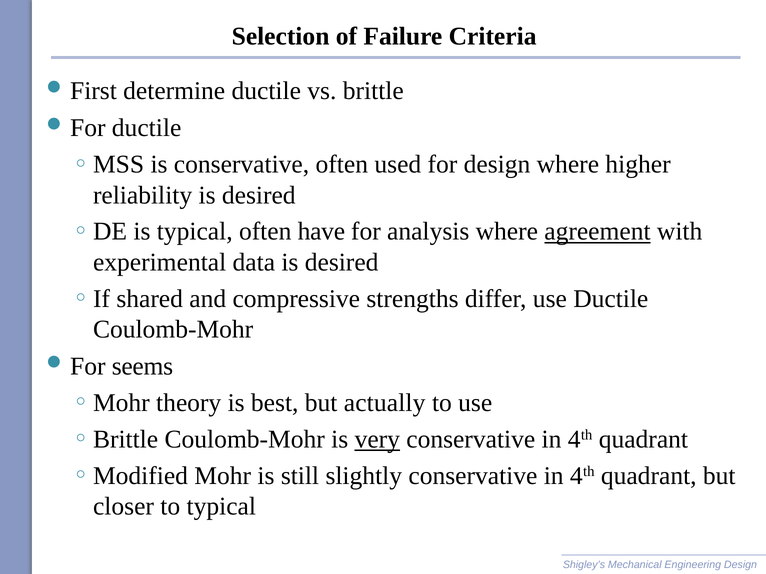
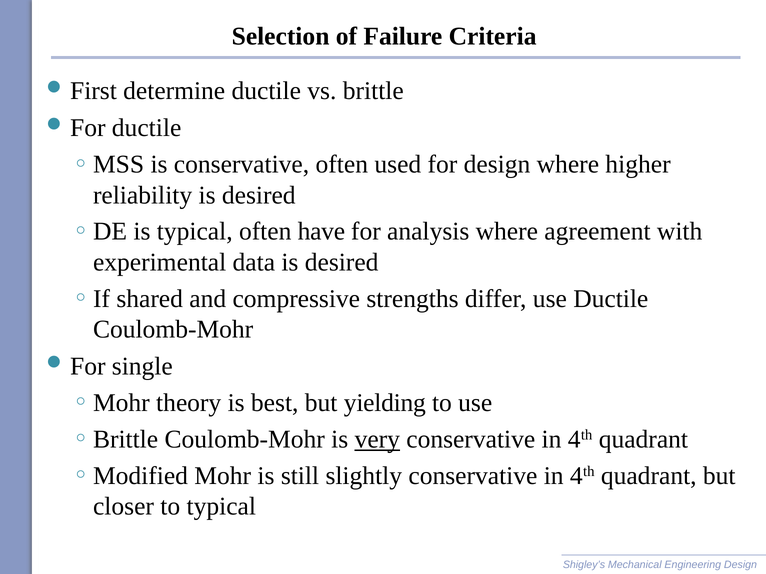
agreement underline: present -> none
seems: seems -> single
actually: actually -> yielding
